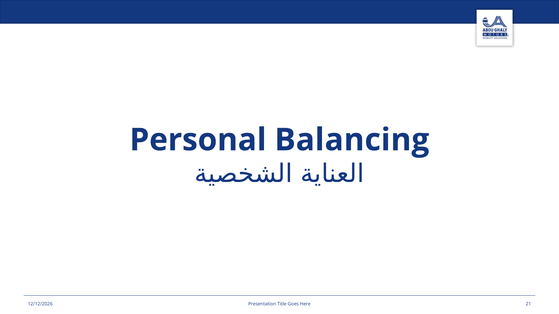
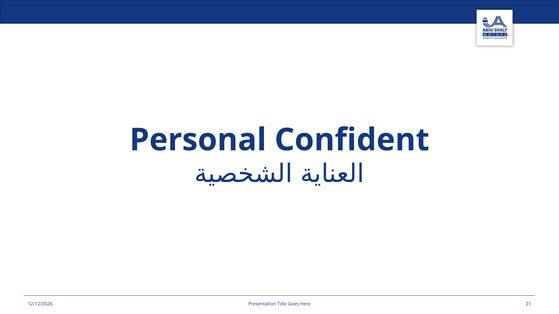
Balancing: Balancing -> Confident
